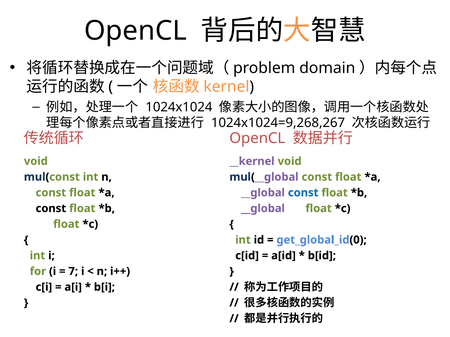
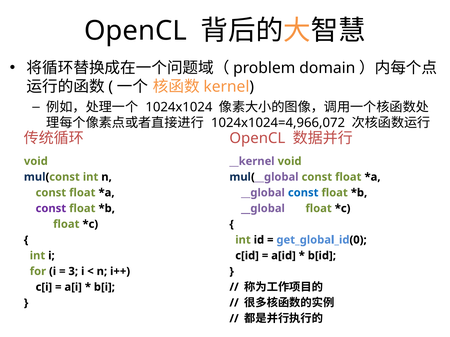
1024x1024=9,268,267: 1024x1024=9,268,267 -> 1024x1024=4,966,072
const at (51, 209) colour: black -> purple
7: 7 -> 3
